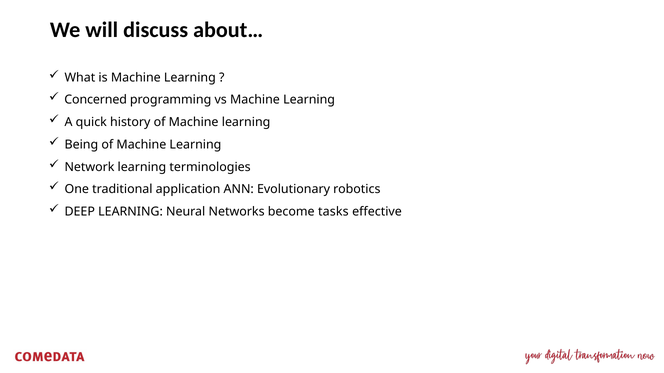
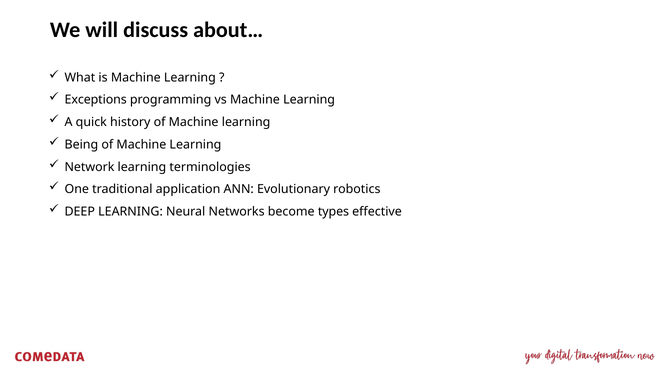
Concerned: Concerned -> Exceptions
tasks: tasks -> types
